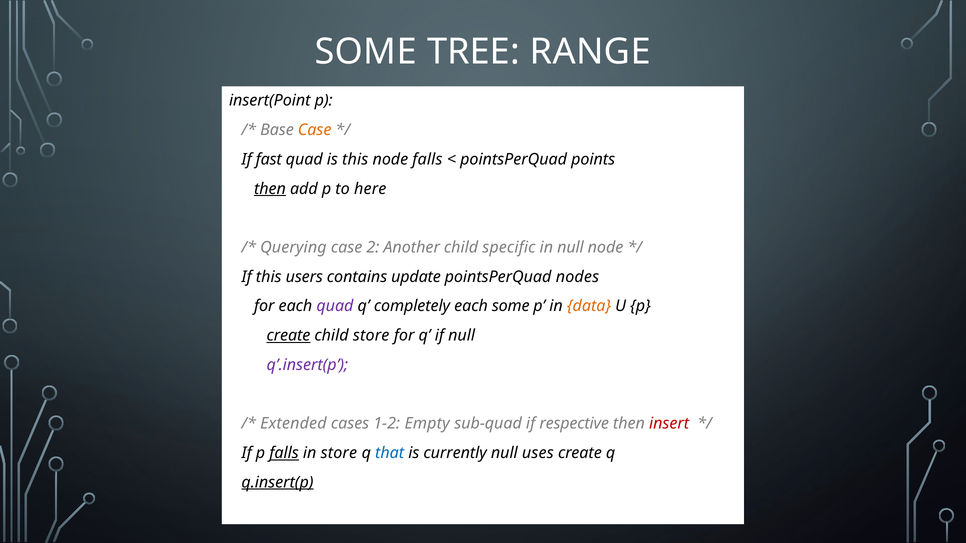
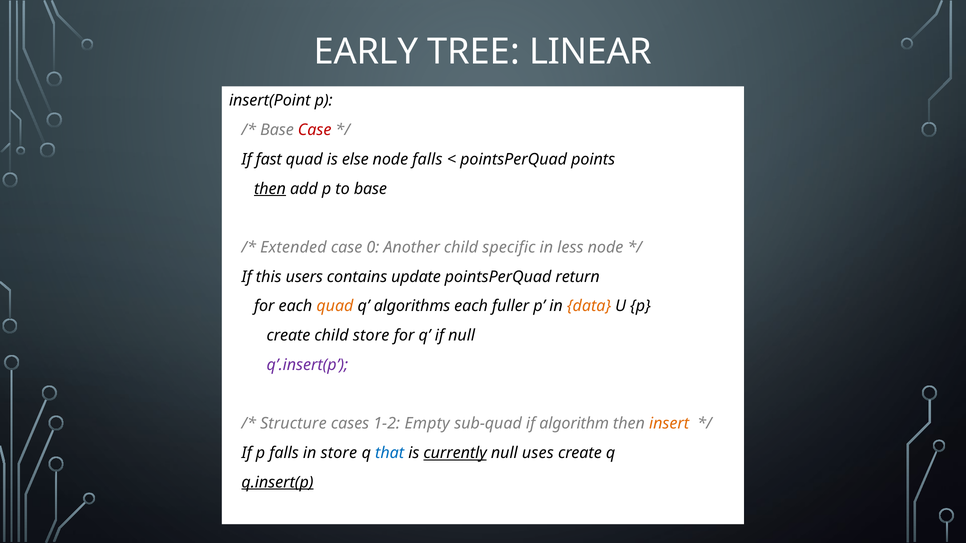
SOME at (366, 52): SOME -> EARLY
RANGE: RANGE -> LINEAR
Case at (315, 130) colour: orange -> red
is this: this -> else
to here: here -> base
Querying: Querying -> Extended
2: 2 -> 0
in null: null -> less
nodes: nodes -> return
quad at (335, 306) colour: purple -> orange
completely: completely -> algorithms
each some: some -> fuller
create at (288, 336) underline: present -> none
Extended: Extended -> Structure
respective: respective -> algorithm
insert colour: red -> orange
falls at (284, 453) underline: present -> none
currently underline: none -> present
